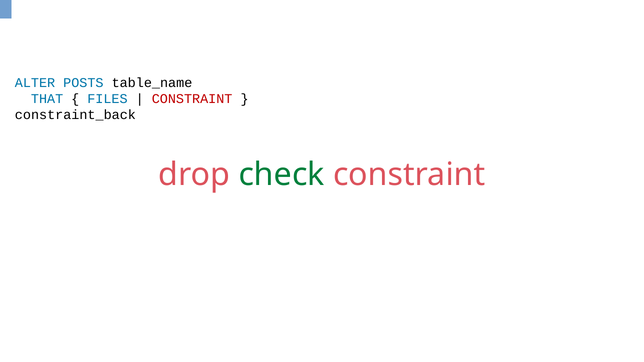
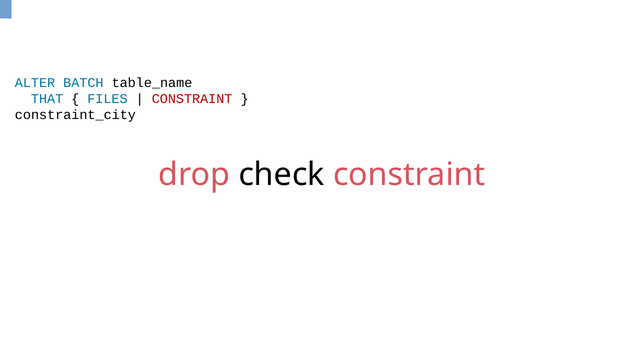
POSTS: POSTS -> BATCH
constraint_back: constraint_back -> constraint_city
check colour: green -> black
